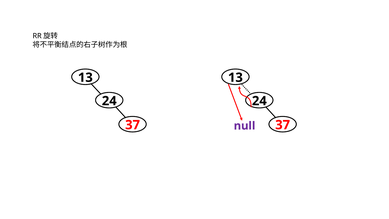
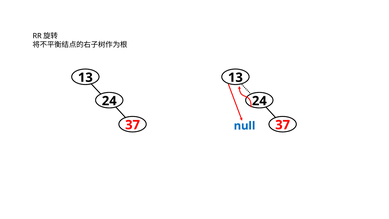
null colour: purple -> blue
